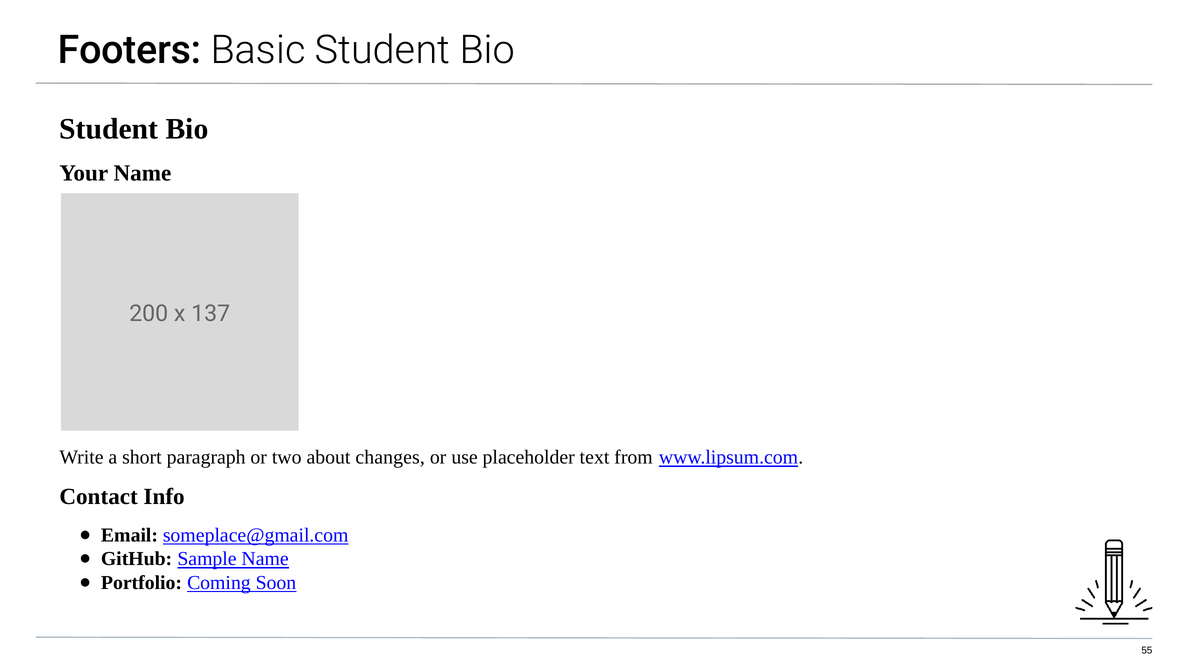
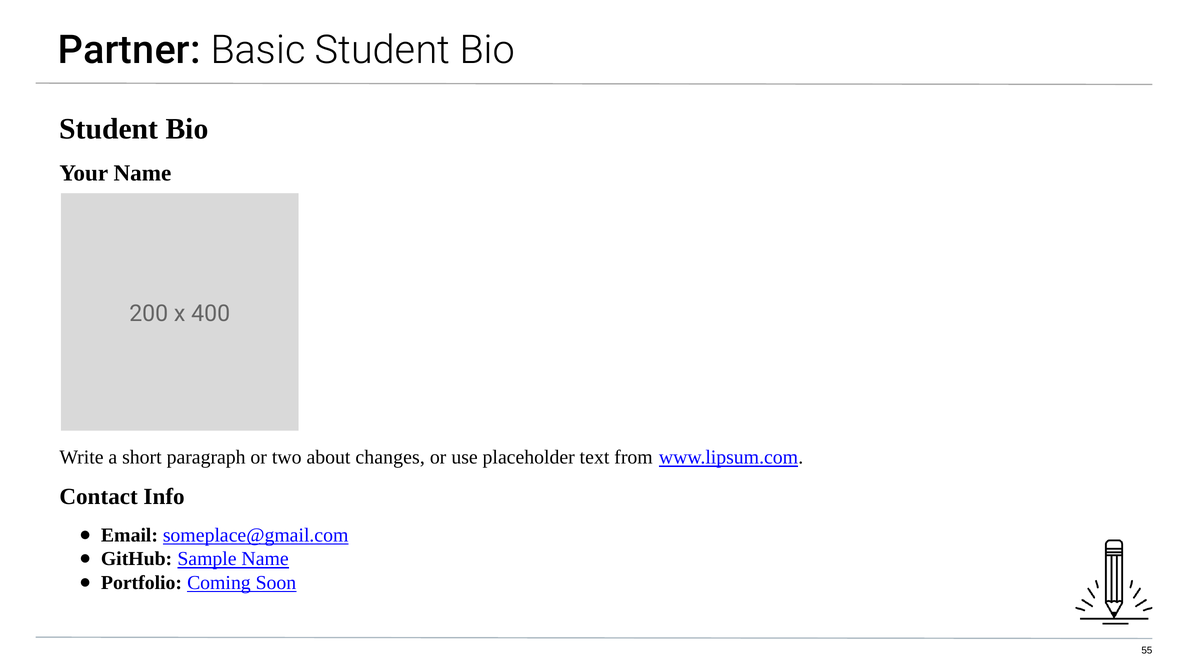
Footers: Footers -> Partner
137: 137 -> 400
